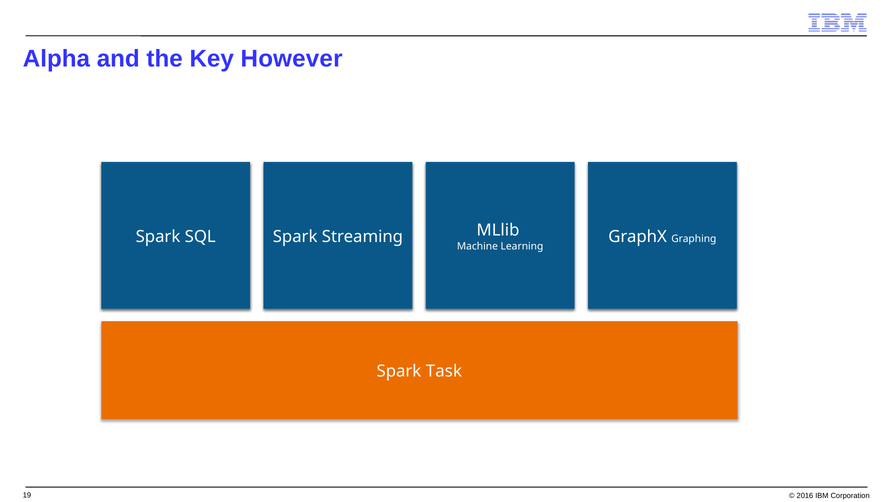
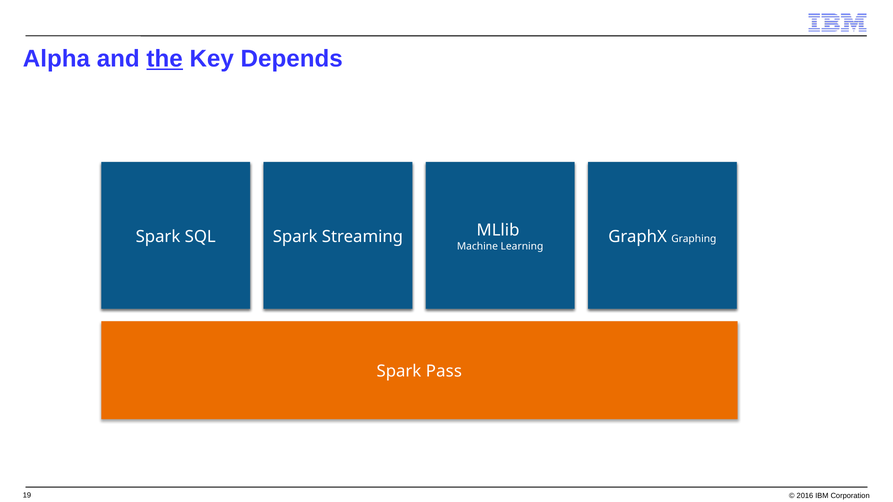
the underline: none -> present
However: However -> Depends
Task: Task -> Pass
